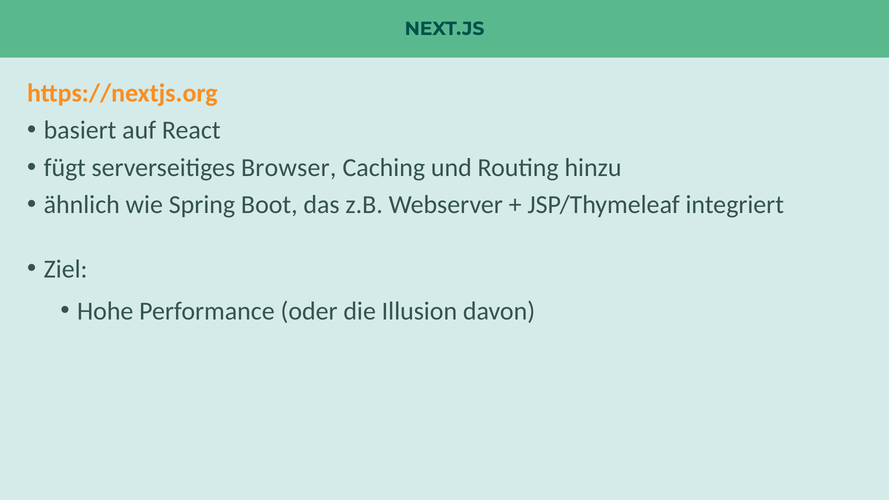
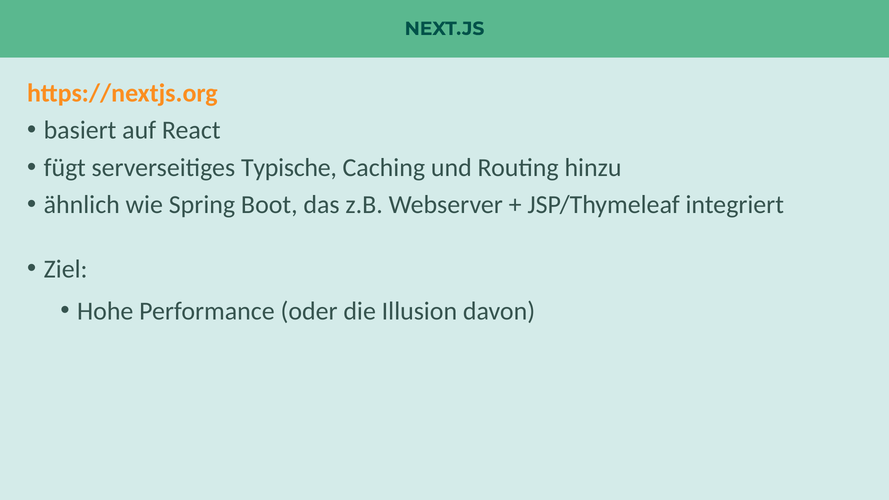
Browser: Browser -> Typische
